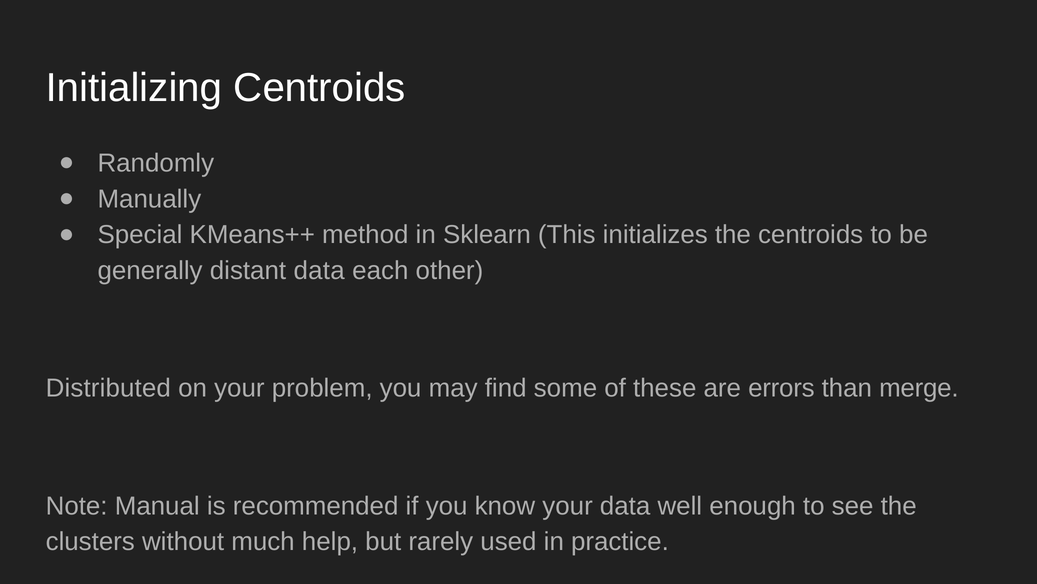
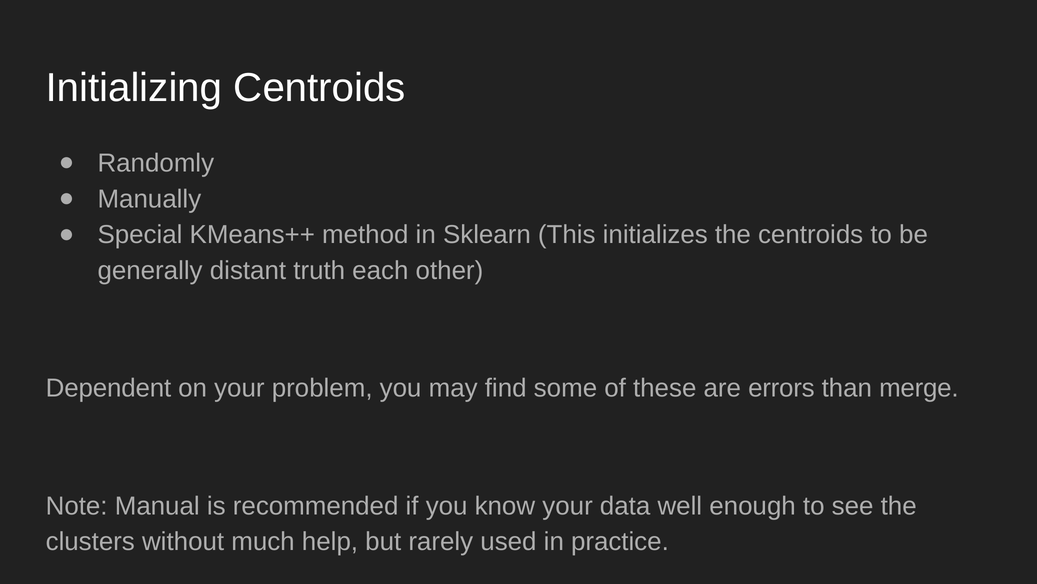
distant data: data -> truth
Distributed: Distributed -> Dependent
